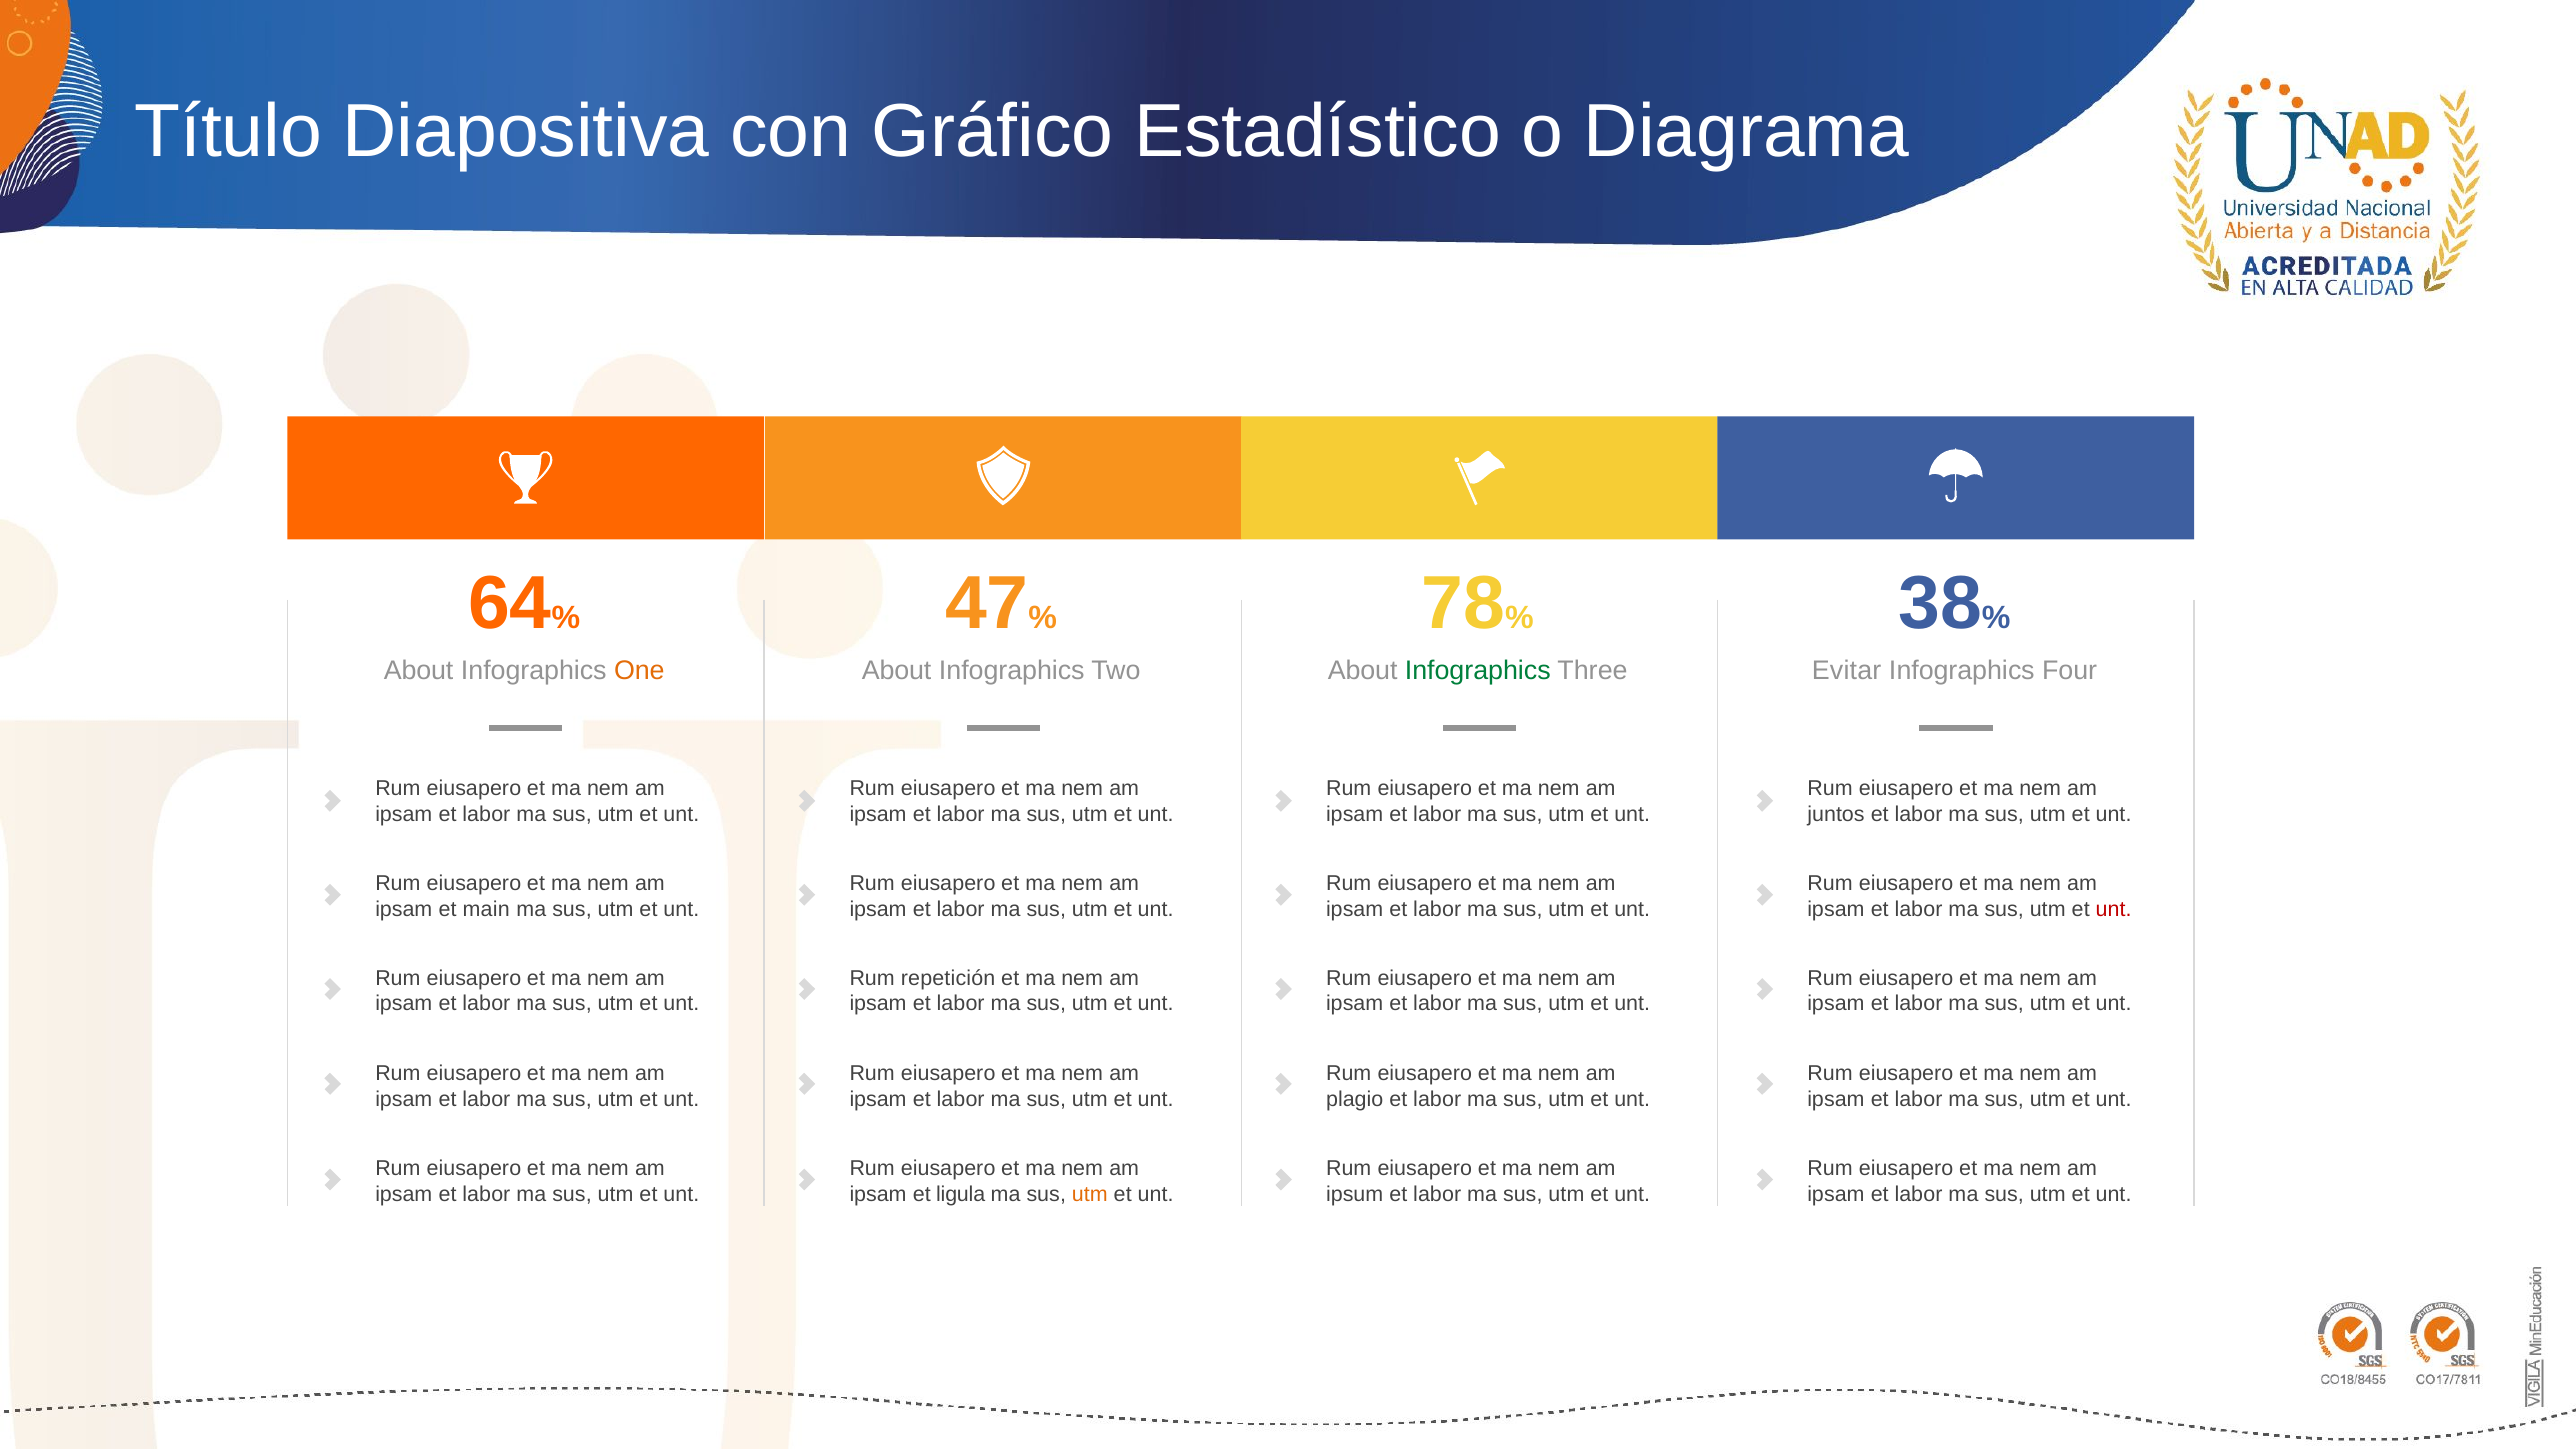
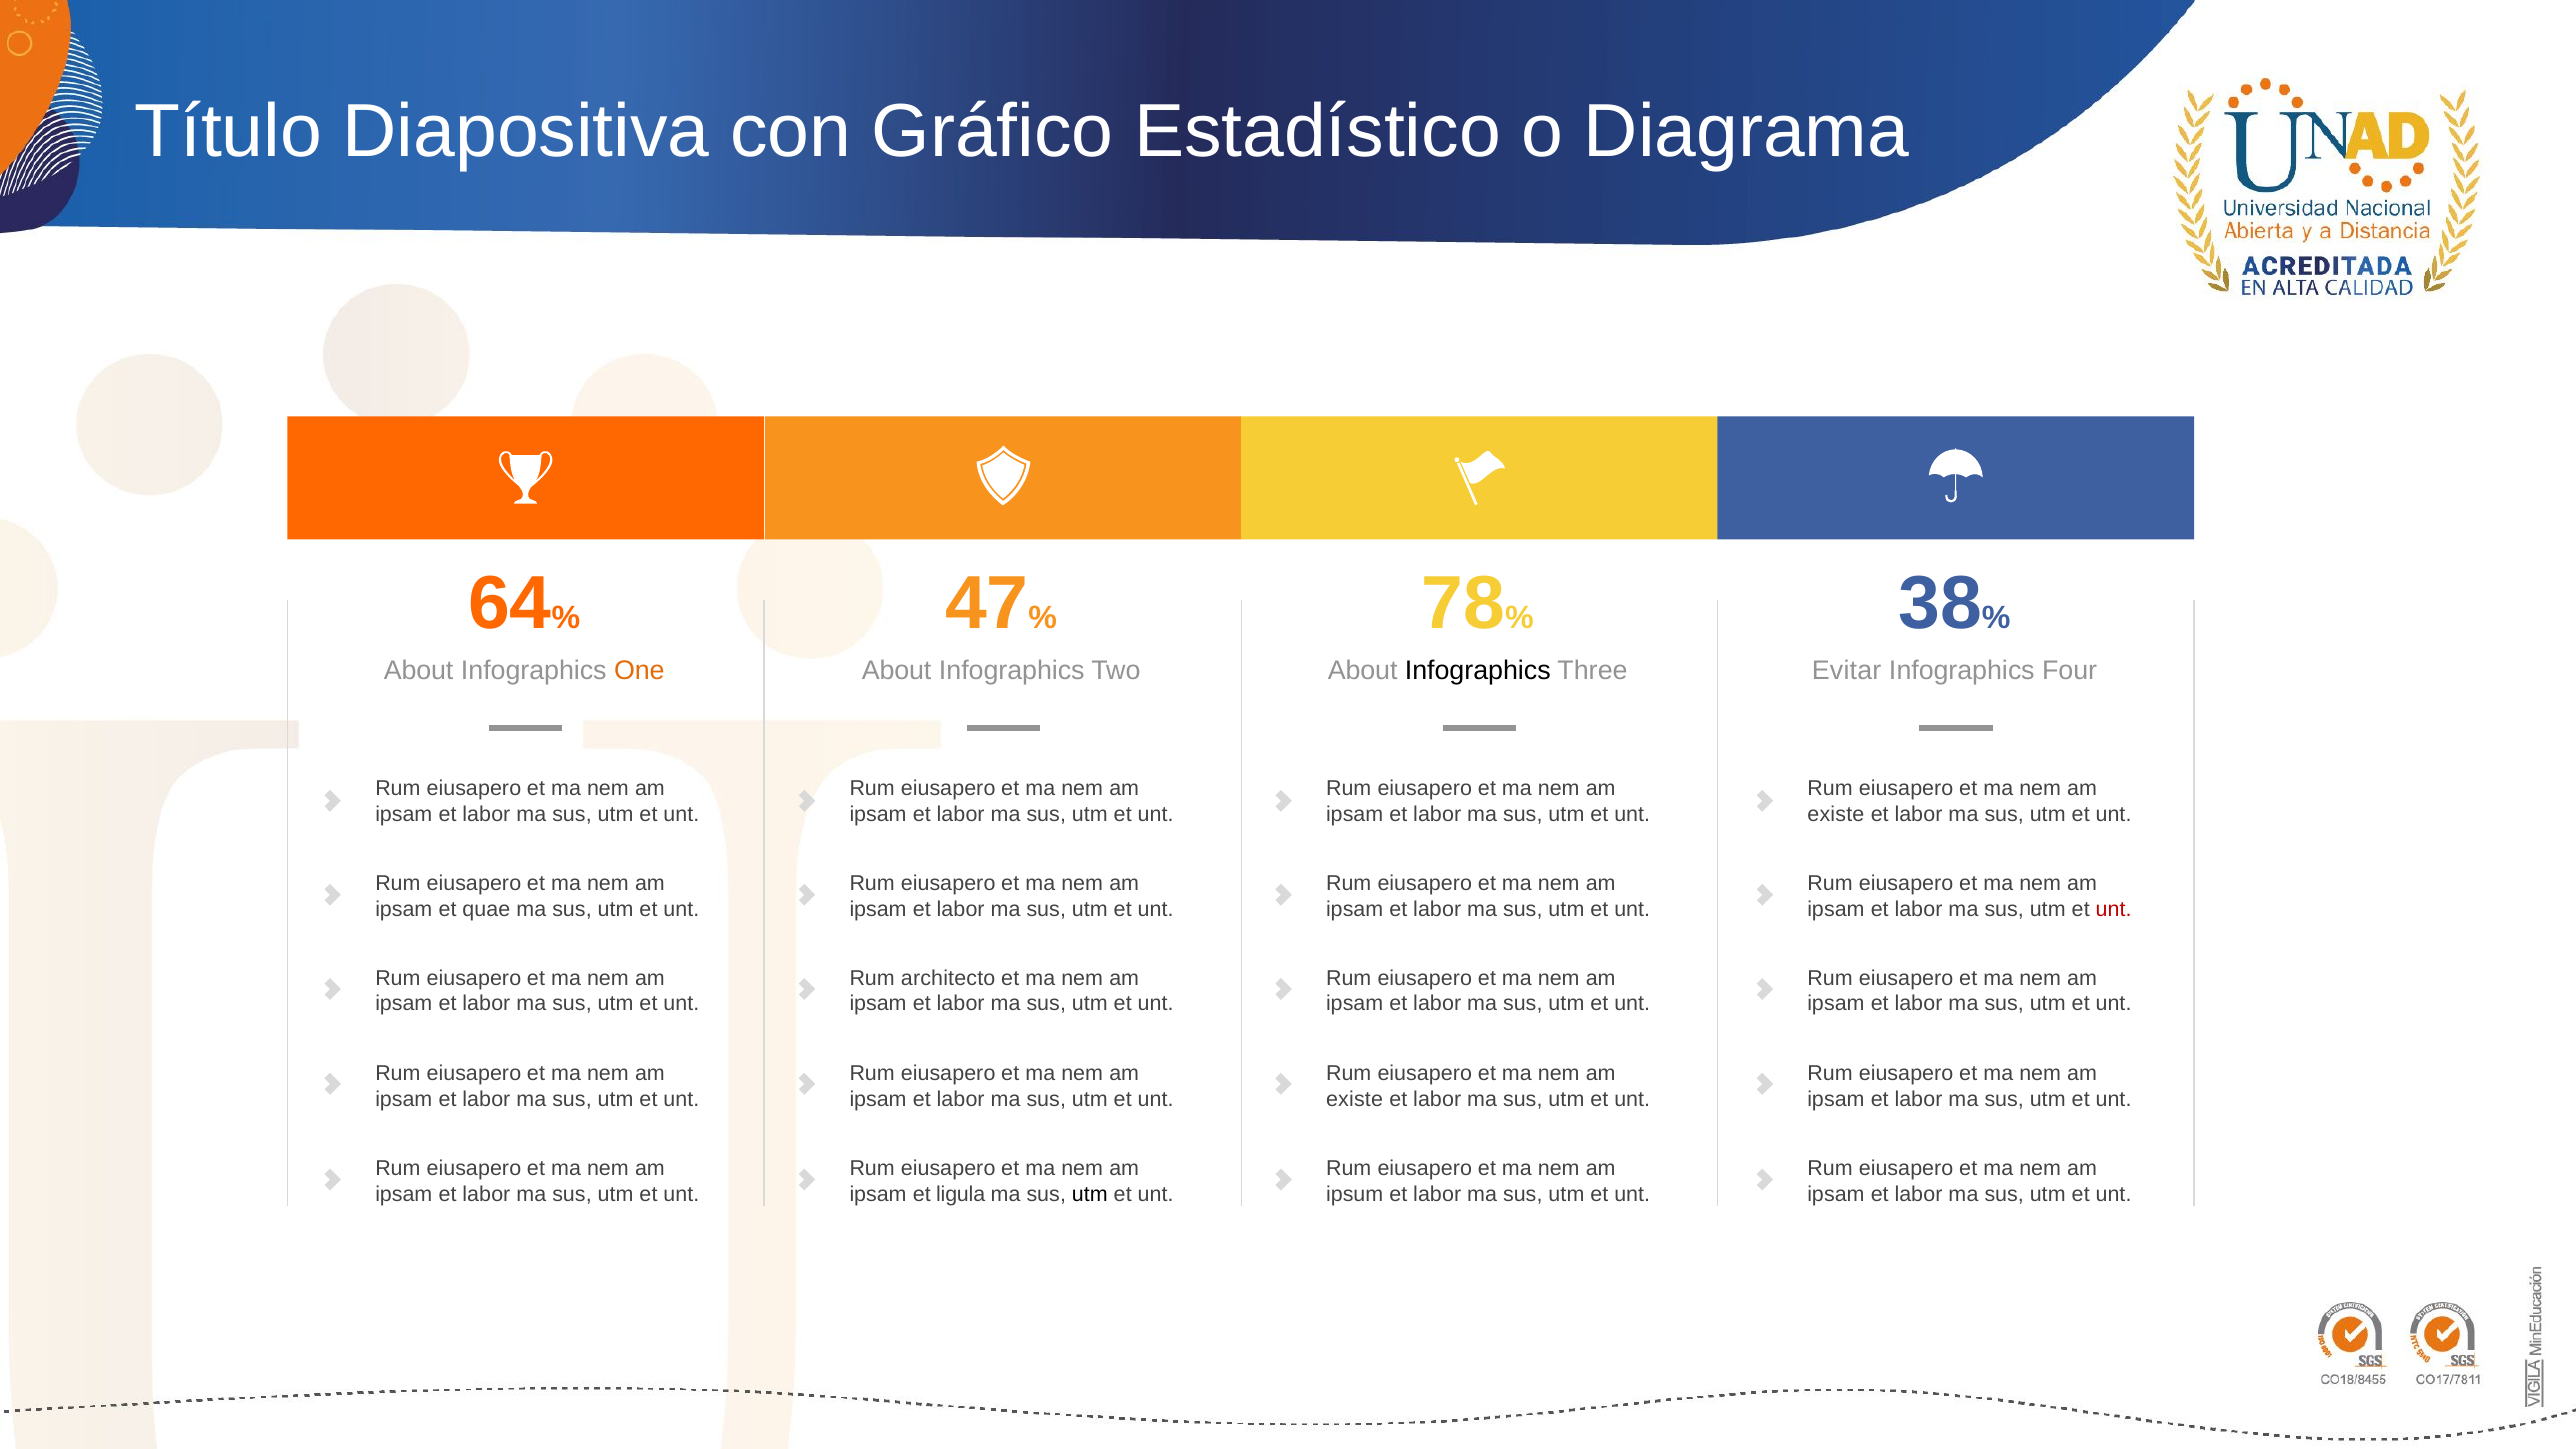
Infographics at (1478, 670) colour: green -> black
juntos at (1836, 814): juntos -> existe
main: main -> quae
repetición: repetición -> architecto
plagio at (1355, 1099): plagio -> existe
utm at (1090, 1194) colour: orange -> black
